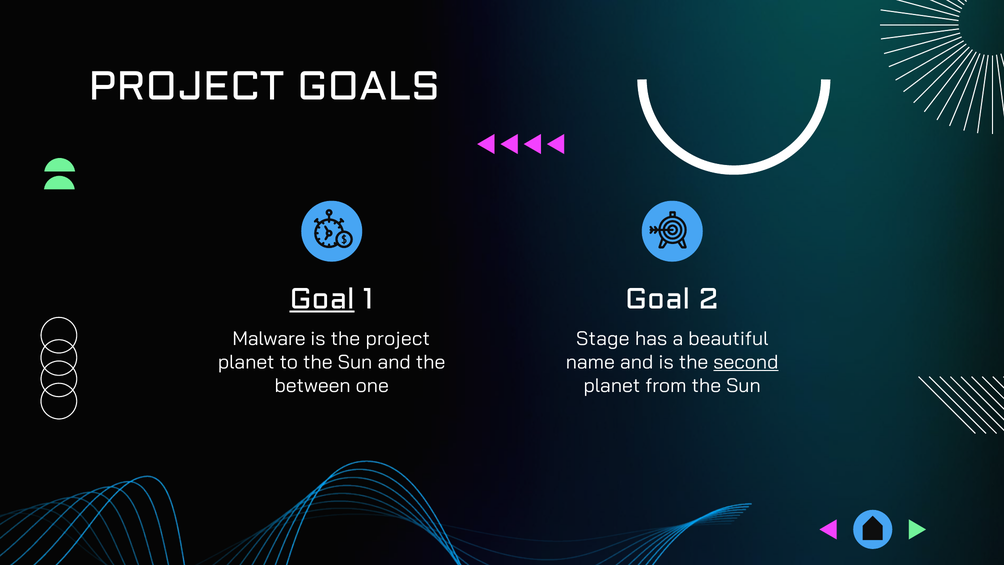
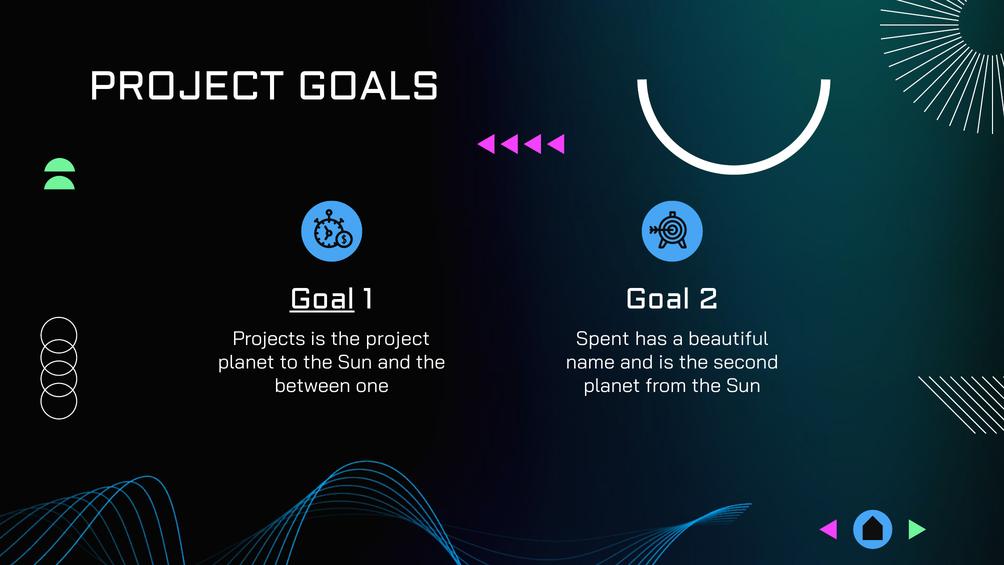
Malware: Malware -> Projects
Stage: Stage -> Spent
second underline: present -> none
